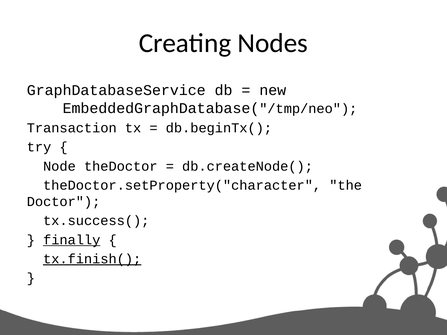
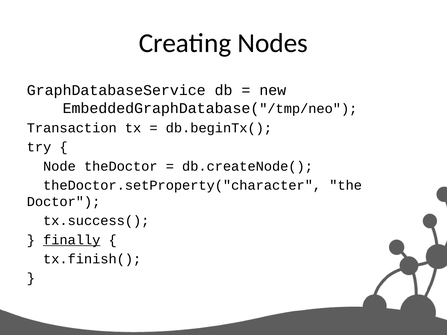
tx.finish( underline: present -> none
